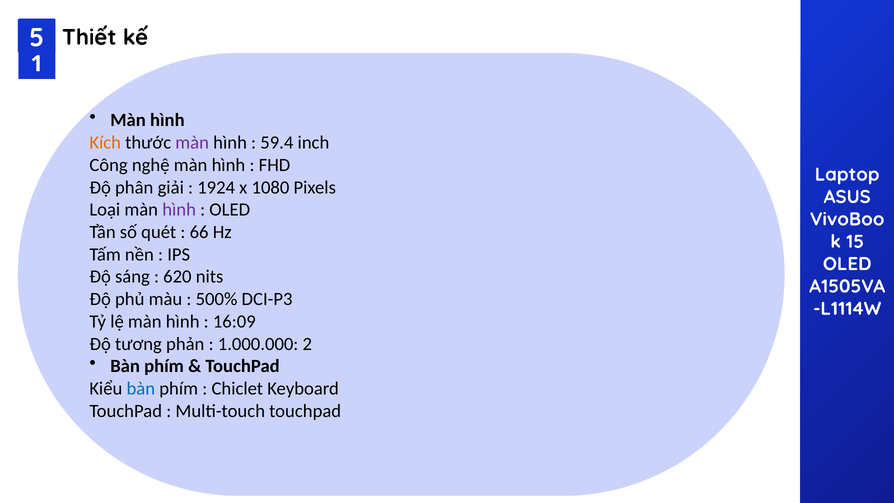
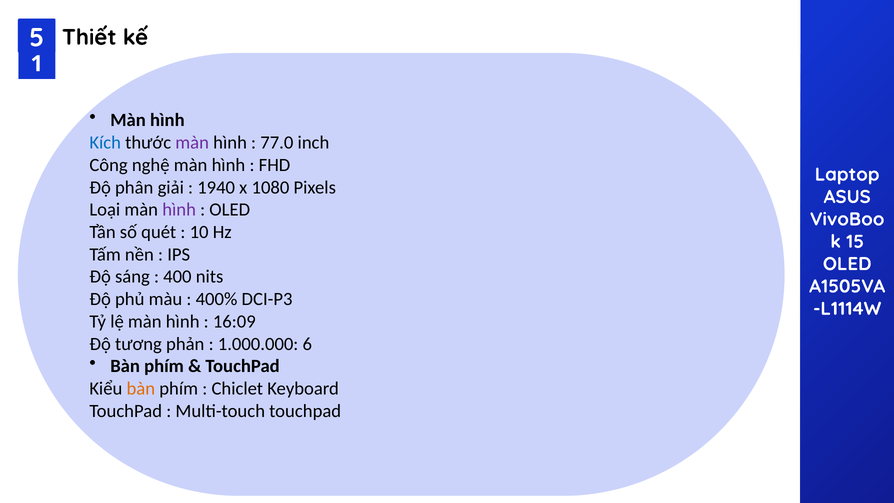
Kích colour: orange -> blue
59.4: 59.4 -> 77.0
1924: 1924 -> 1940
66: 66 -> 10
620: 620 -> 400
500%: 500% -> 400%
2: 2 -> 6
bàn at (141, 389) colour: blue -> orange
